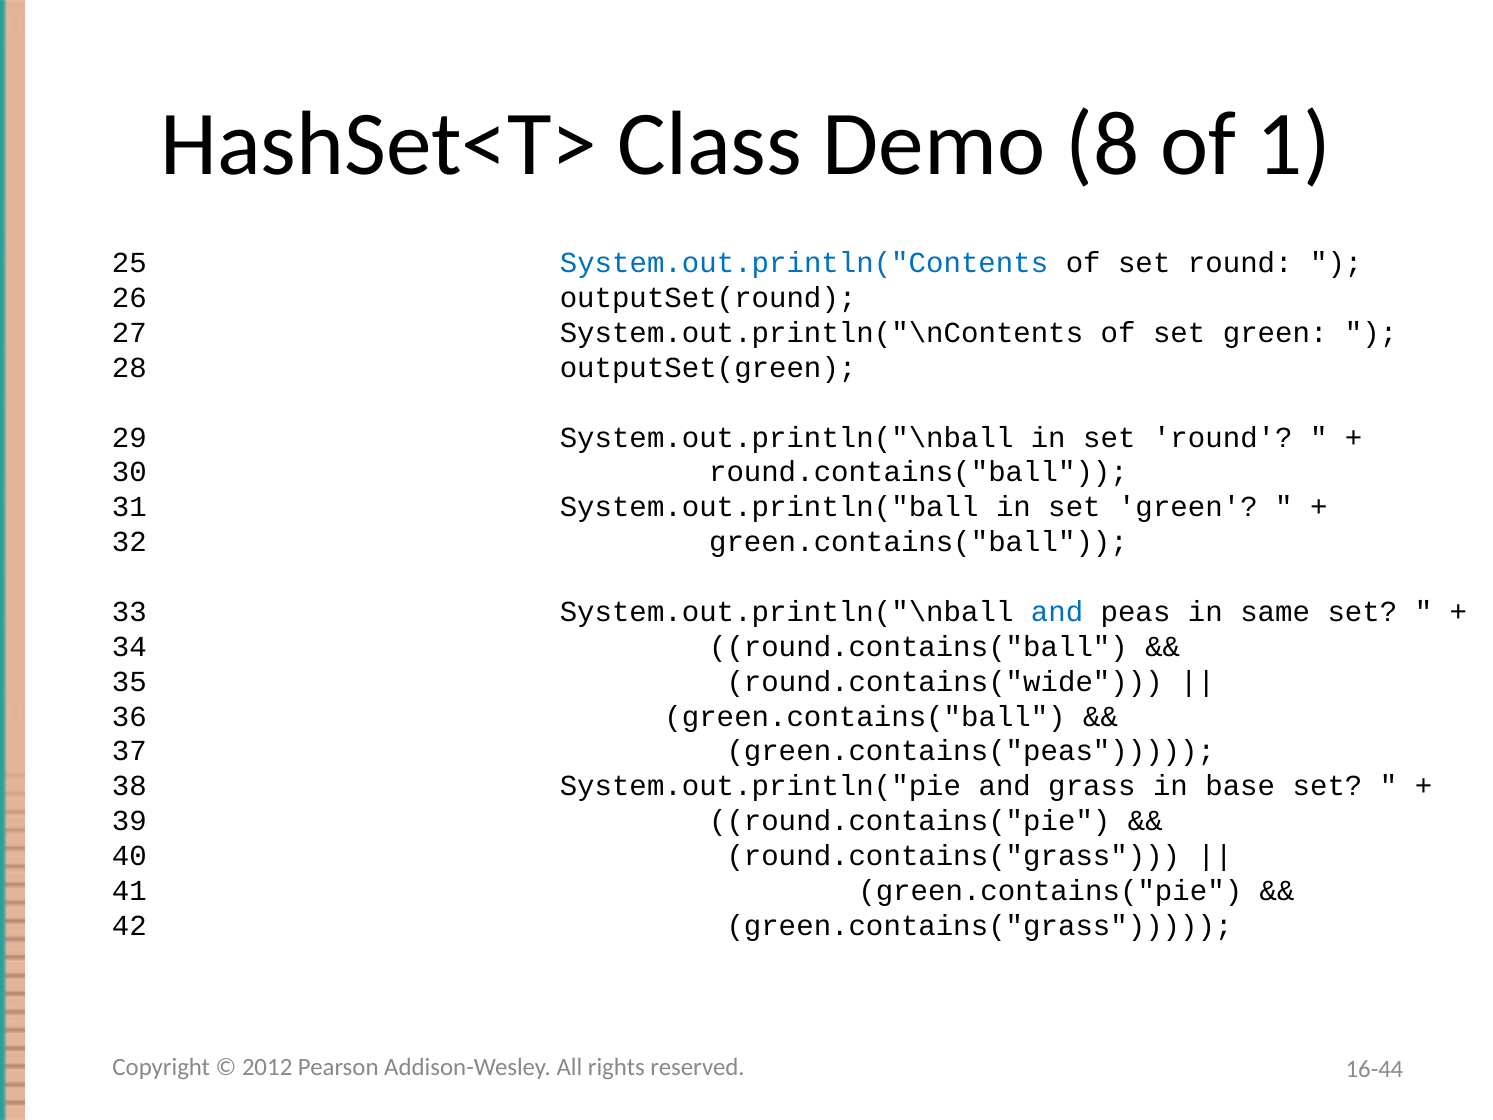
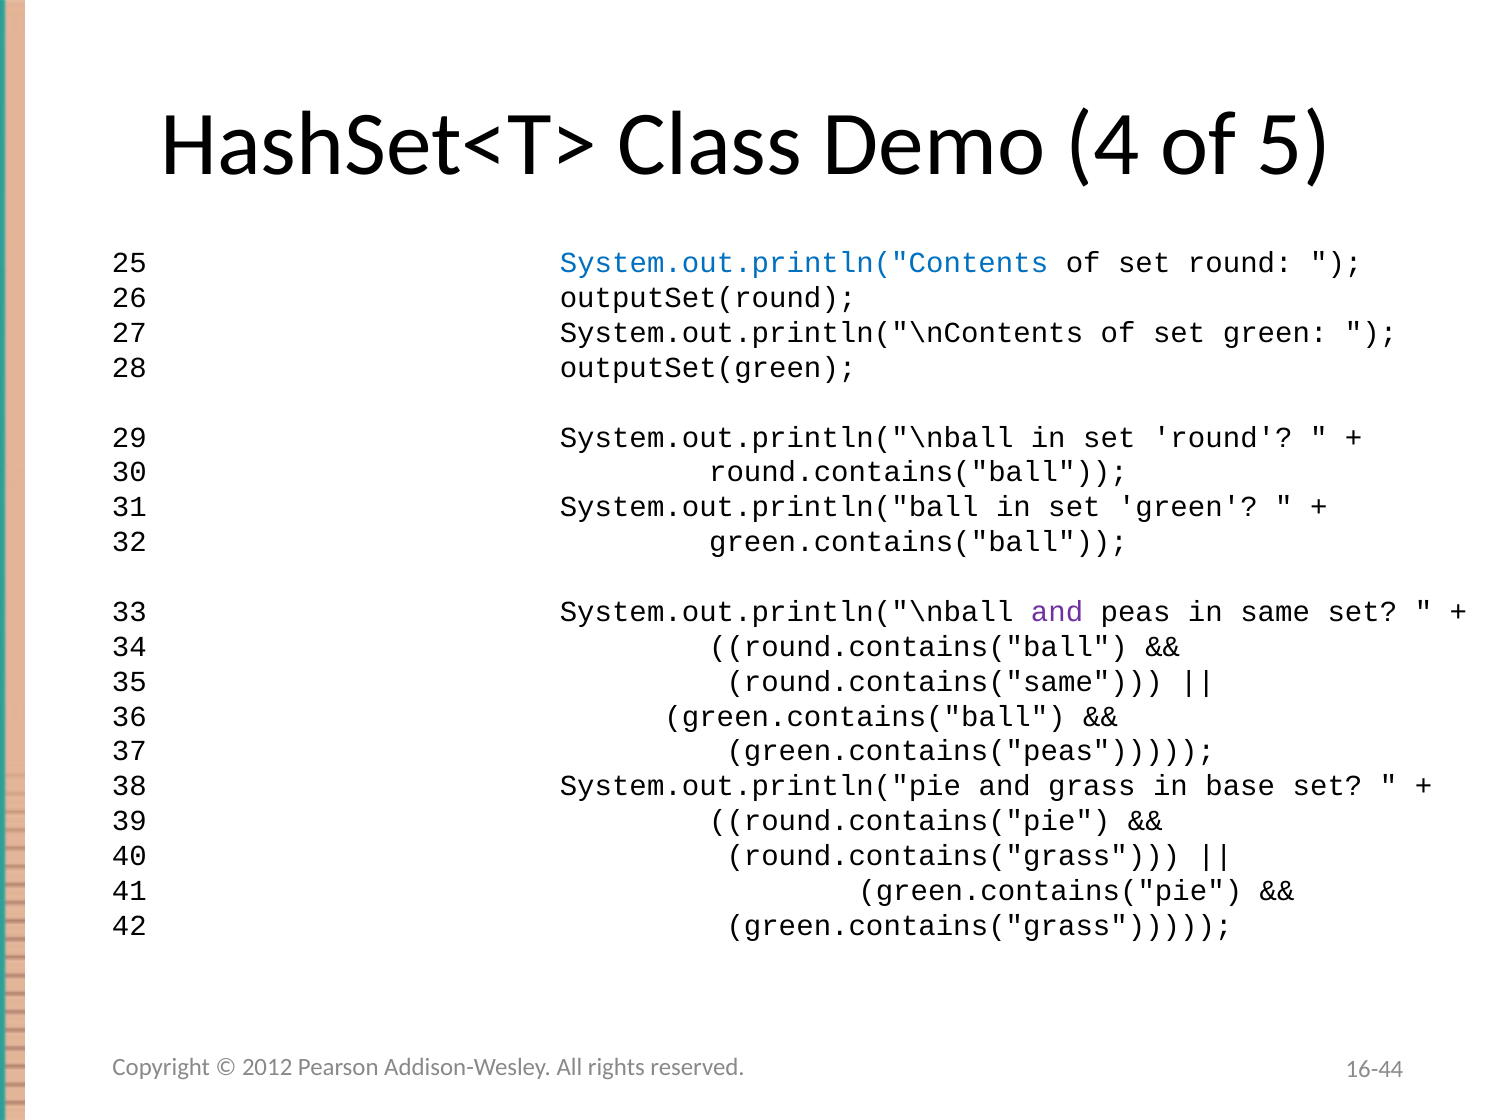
8: 8 -> 4
1: 1 -> 5
and at (1057, 612) colour: blue -> purple
round.contains("wide: round.contains("wide -> round.contains("same
